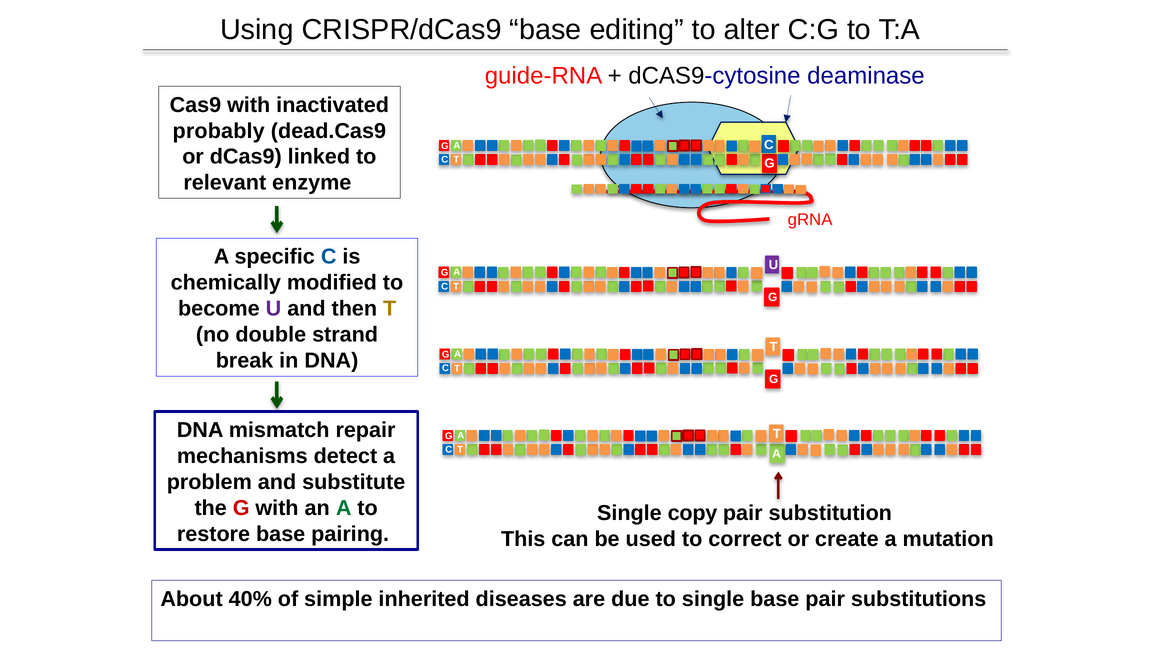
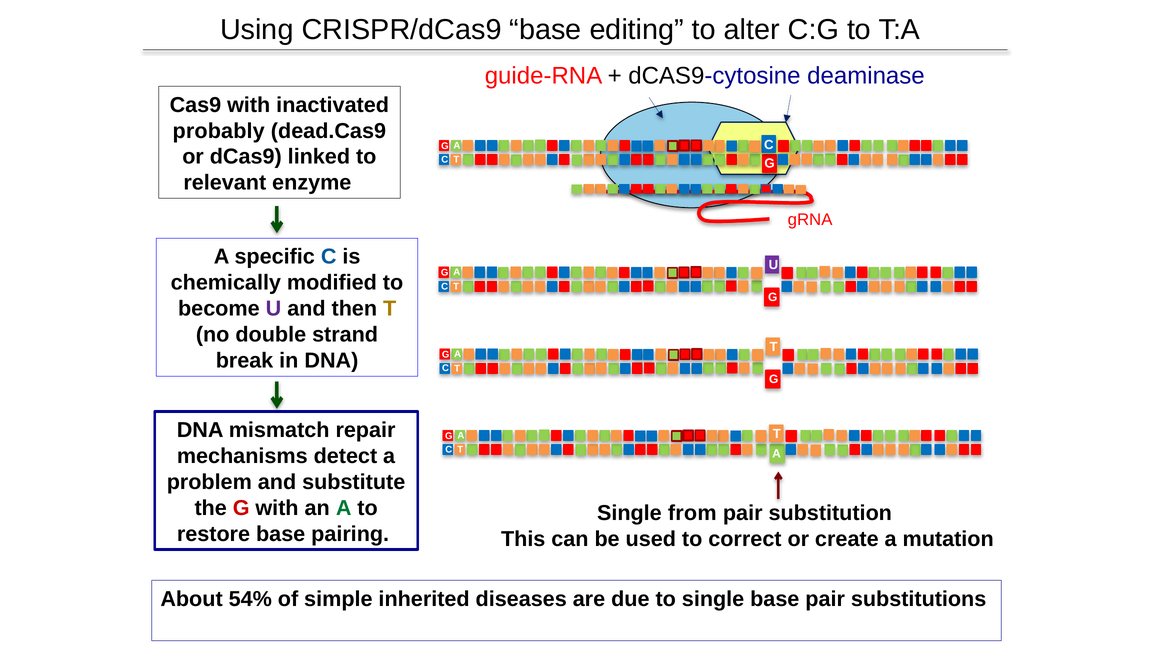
copy: copy -> from
40%: 40% -> 54%
